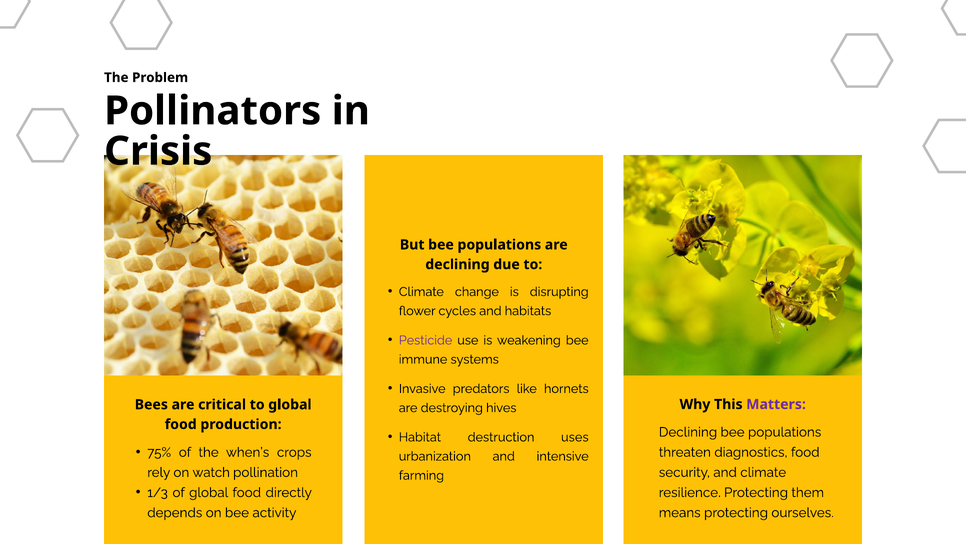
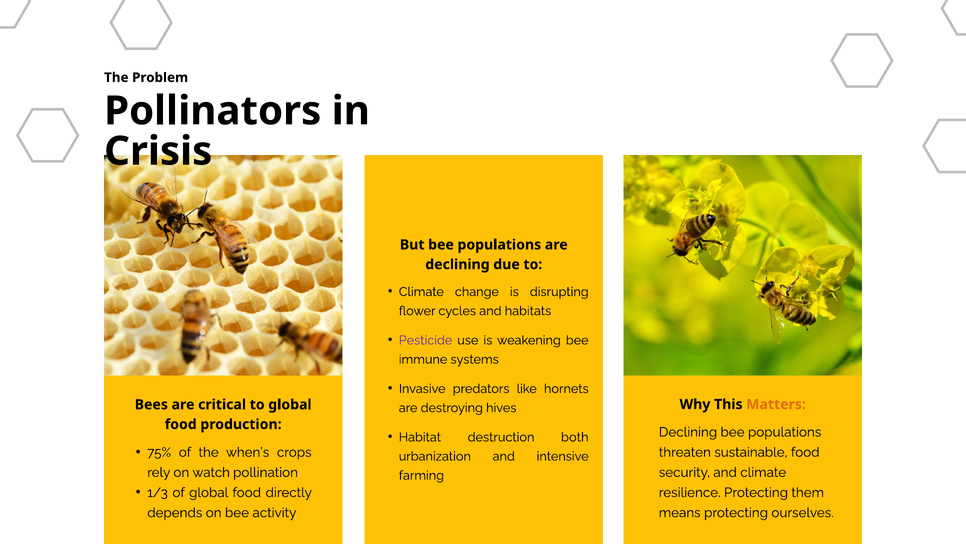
Matters colour: purple -> orange
uses: uses -> both
diagnostics: diagnostics -> sustainable
